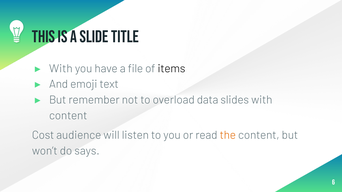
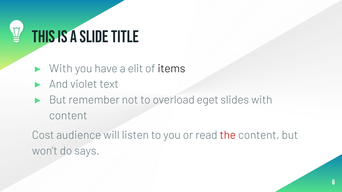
file: file -> elit
emoji: emoji -> violet
data: data -> eget
the colour: orange -> red
